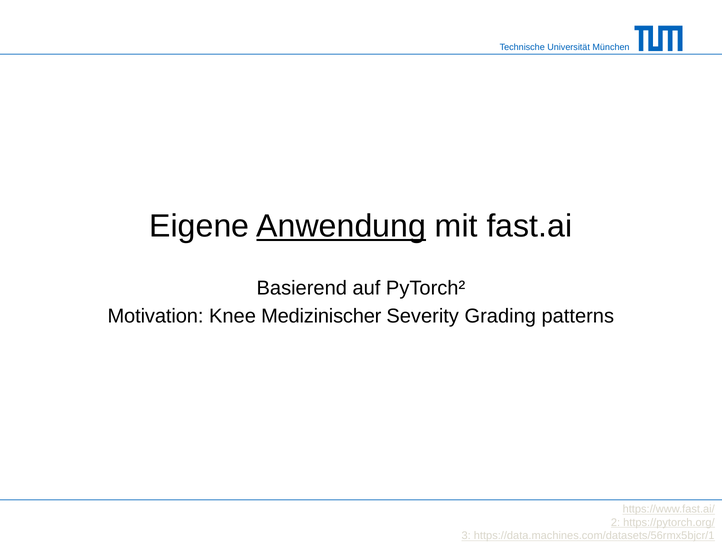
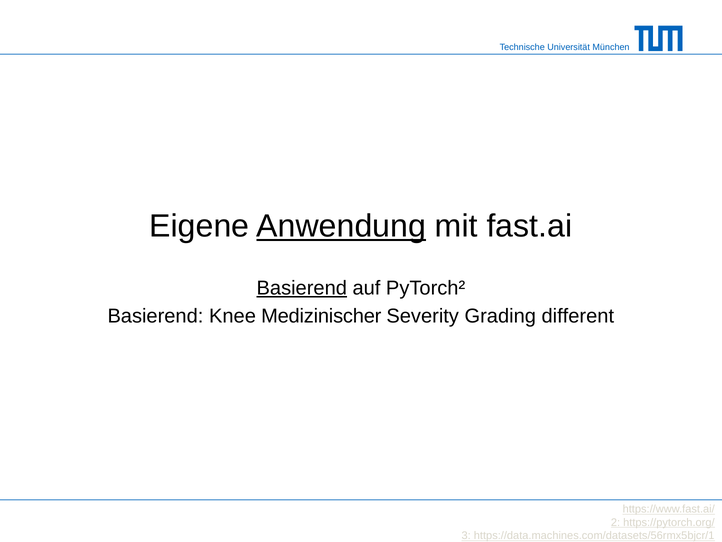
Basierend at (302, 288) underline: none -> present
Motivation at (155, 316): Motivation -> Basierend
patterns: patterns -> different
